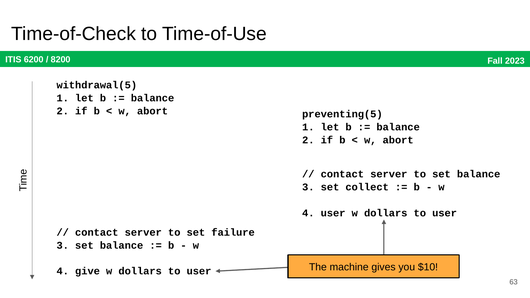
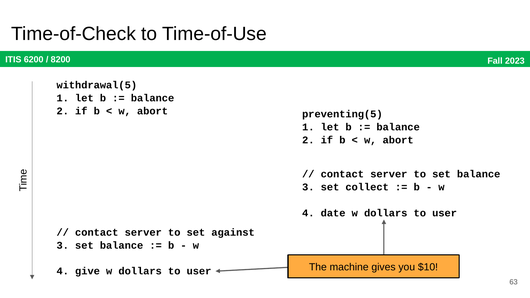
4 user: user -> date
failure: failure -> against
